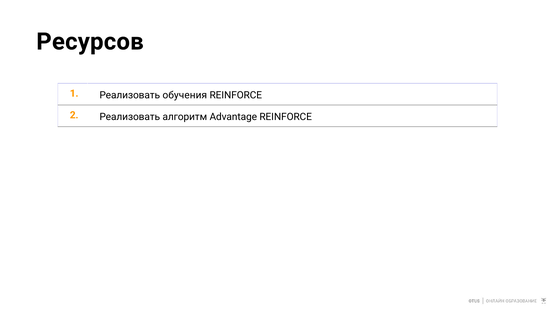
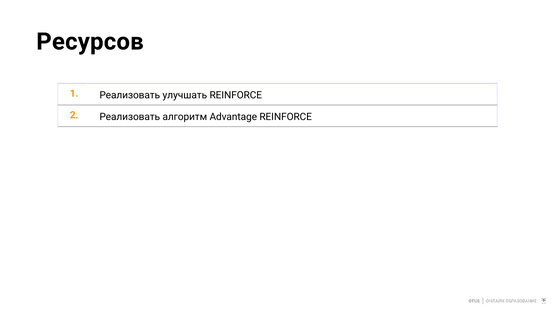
обучения: обучения -> улучшать
